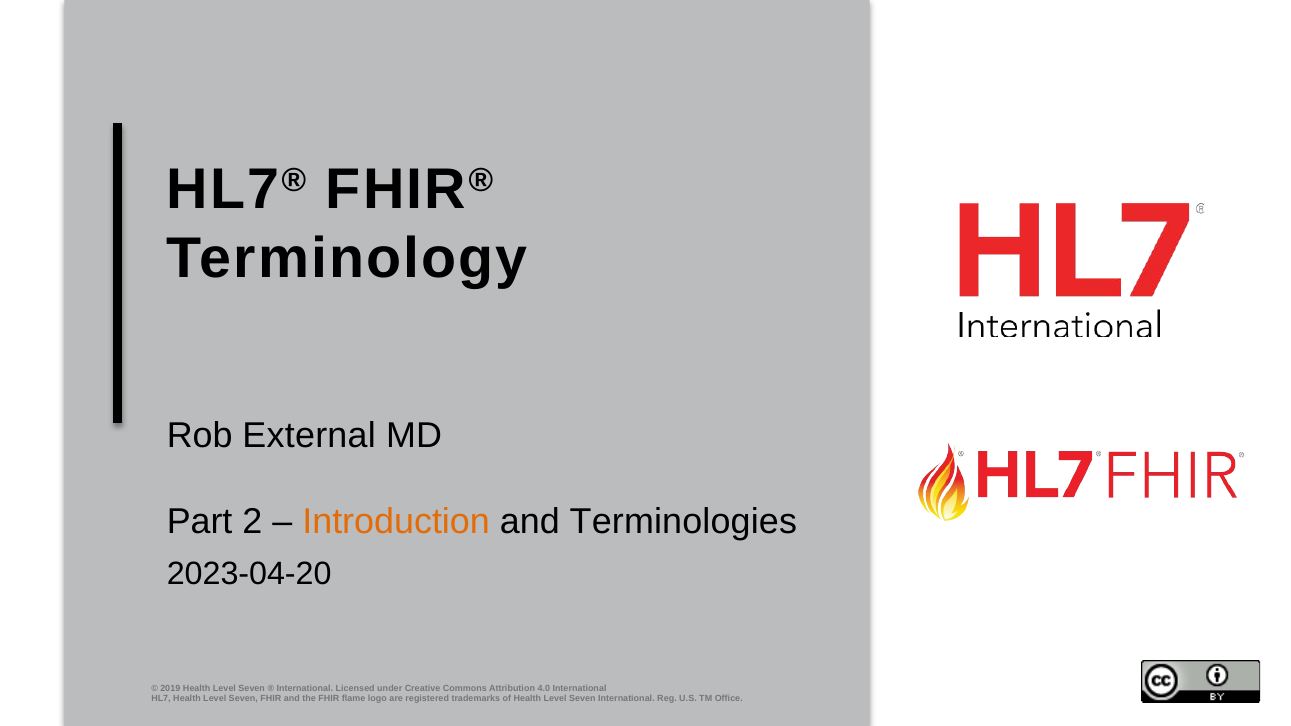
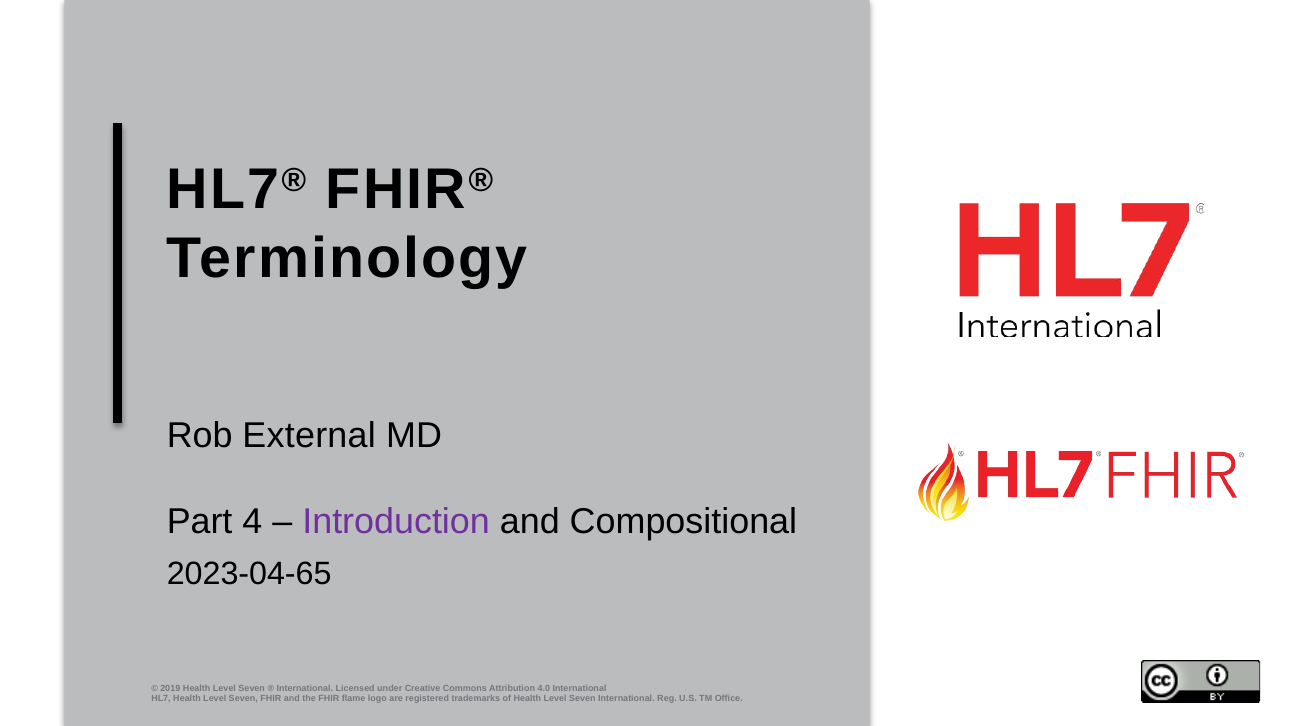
2: 2 -> 4
Introduction colour: orange -> purple
Terminologies: Terminologies -> Compositional
2023-04-20: 2023-04-20 -> 2023-04-65
